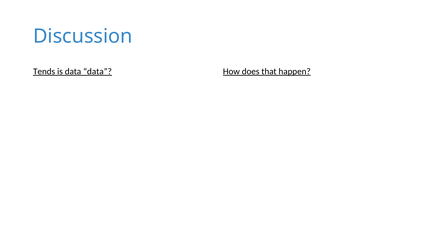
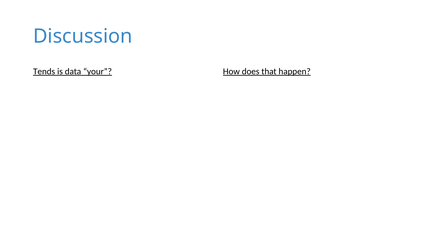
data data: data -> your
